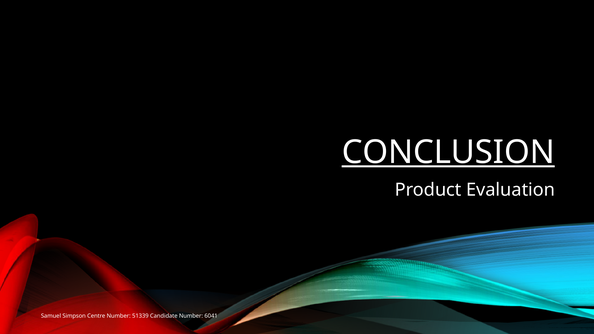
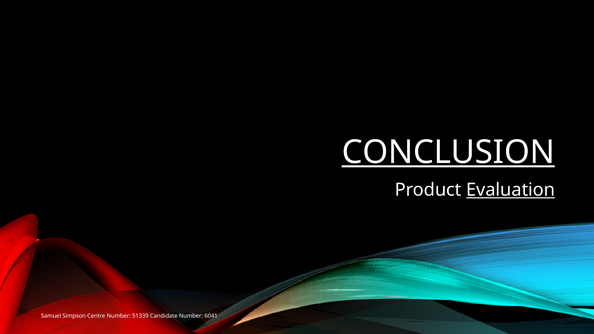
Evaluation underline: none -> present
